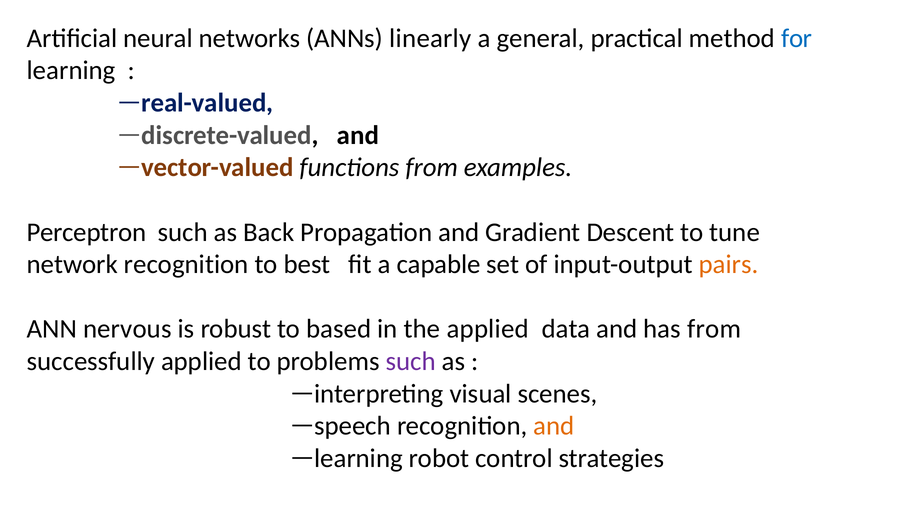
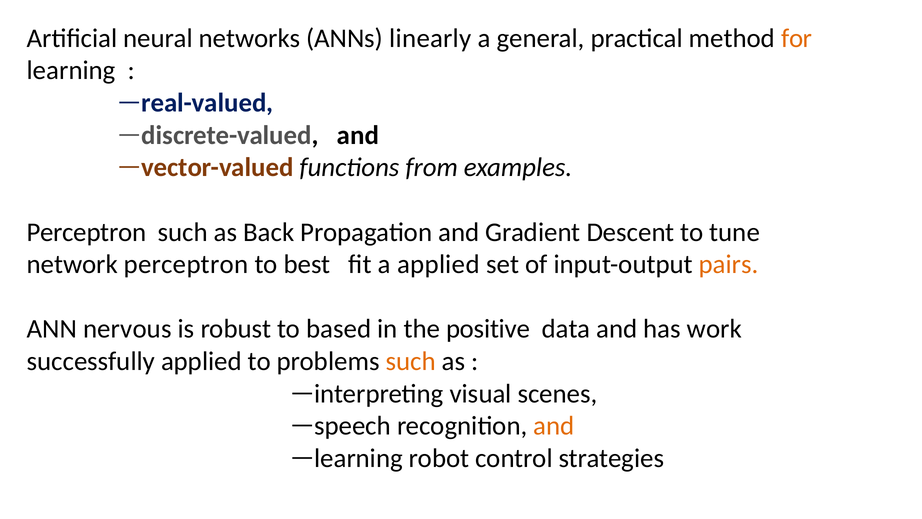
for colour: blue -> orange
network recognition: recognition -> perceptron
a capable: capable -> applied
the applied: applied -> positive
has from: from -> work
such at (411, 361) colour: purple -> orange
